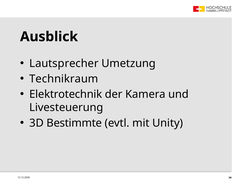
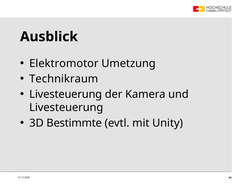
Lautsprecher: Lautsprecher -> Elektromotor
Elektrotechnik at (66, 94): Elektrotechnik -> Livesteuerung
